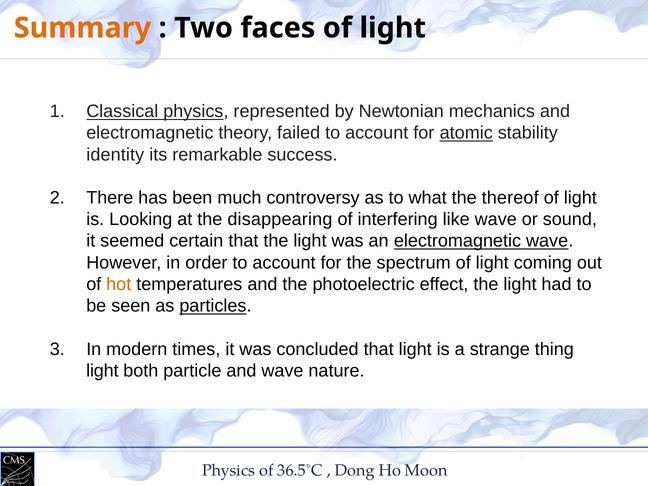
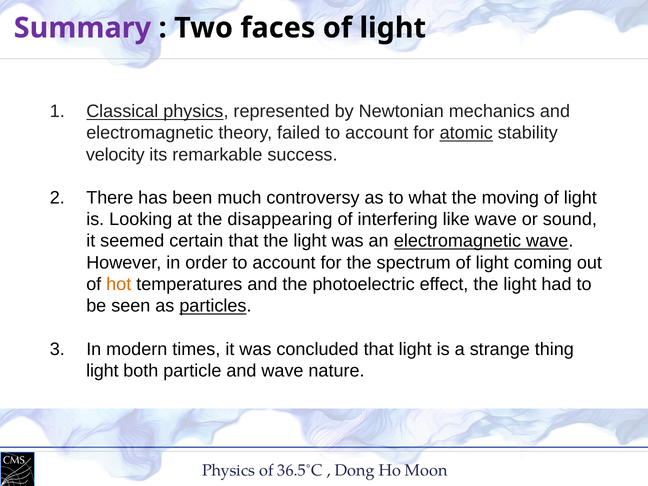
Summary colour: orange -> purple
identity: identity -> velocity
thereof: thereof -> moving
